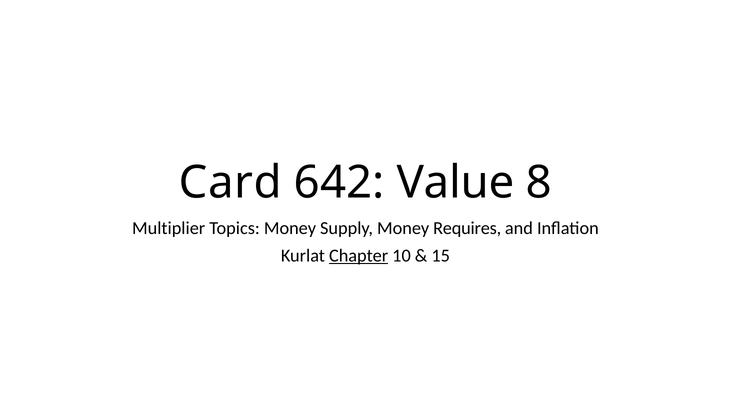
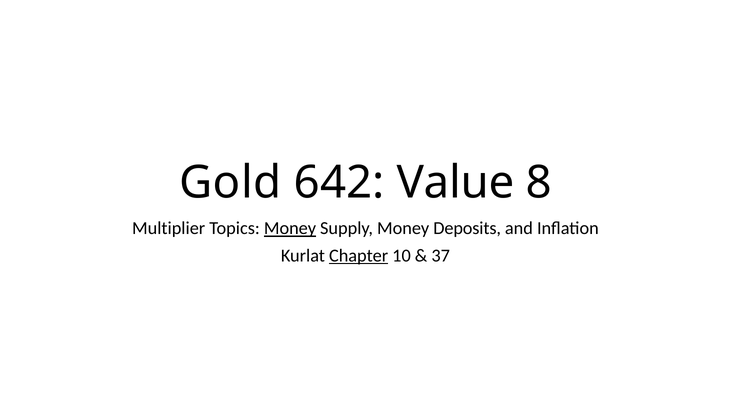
Card: Card -> Gold
Money at (290, 228) underline: none -> present
Requires: Requires -> Deposits
15: 15 -> 37
